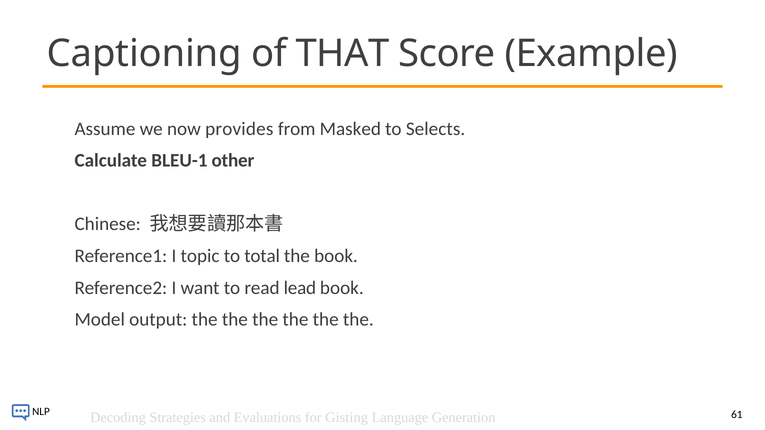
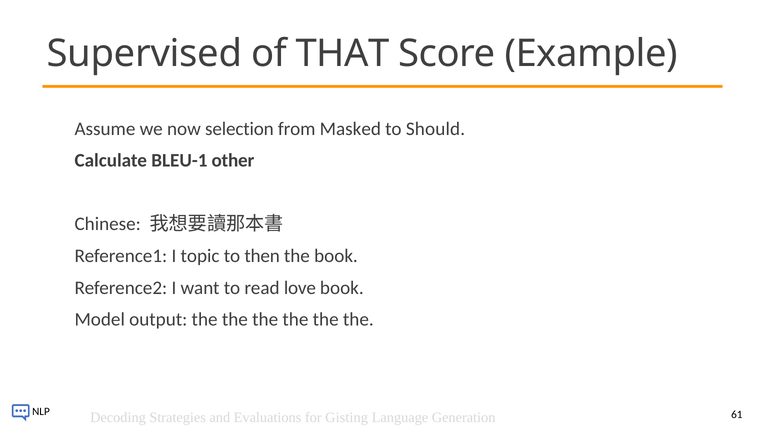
Captioning: Captioning -> Supervised
provides: provides -> selection
Selects: Selects -> Should
total: total -> then
lead: lead -> love
